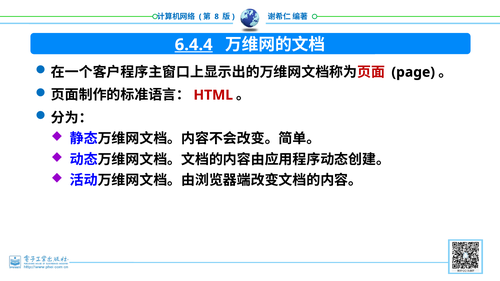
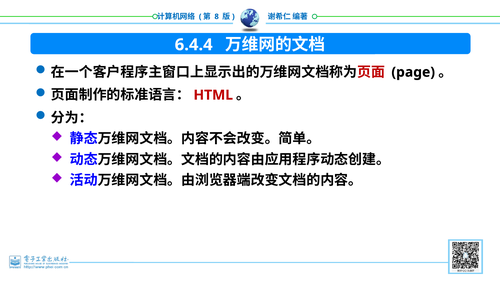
6.4.4 underline: present -> none
